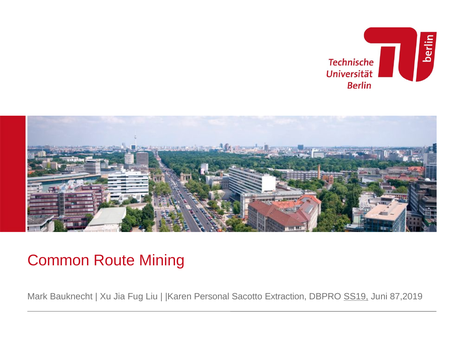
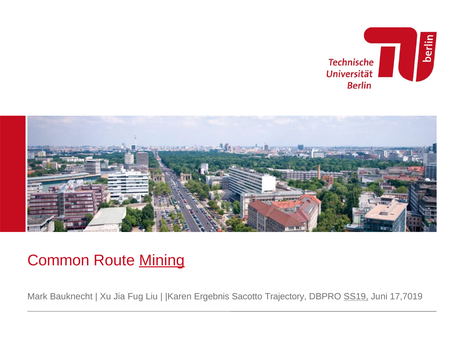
Mining underline: none -> present
Personal: Personal -> Ergebnis
Extraction: Extraction -> Trajectory
87,2019: 87,2019 -> 17,7019
